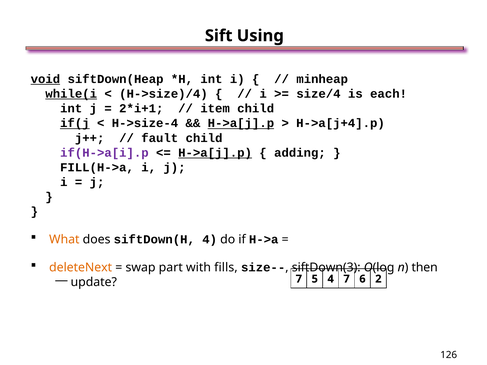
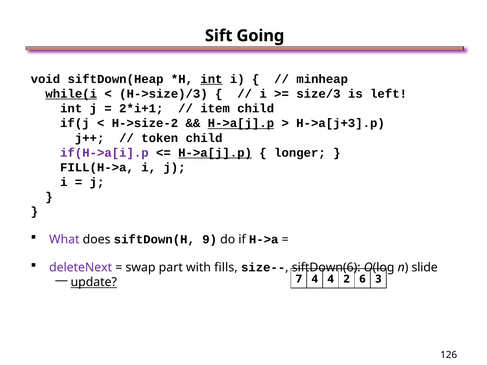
Using: Using -> Going
void underline: present -> none
int at (211, 79) underline: none -> present
H->size)/4: H->size)/4 -> H->size)/3
size/4: size/4 -> size/3
each: each -> left
if(j underline: present -> none
H->size-4: H->size-4 -> H->size-2
H->a[j+4].p: H->a[j+4].p -> H->a[j+3].p
fault: fault -> token
adding: adding -> longer
What colour: orange -> purple
siftDown(H 4: 4 -> 9
deleteNext colour: orange -> purple
siftDown(3: siftDown(3 -> siftDown(6
then: then -> slide
update underline: none -> present
7 5: 5 -> 4
4 7: 7 -> 2
2: 2 -> 3
